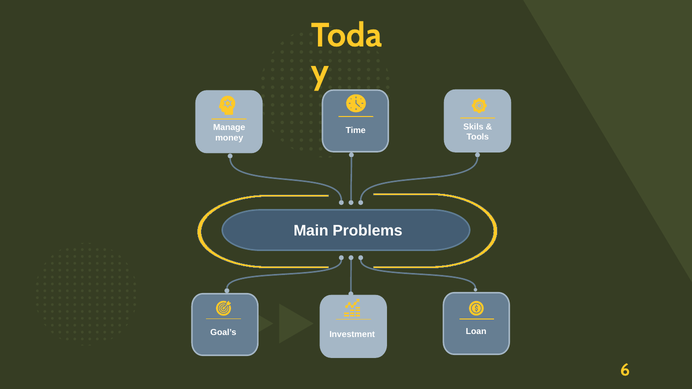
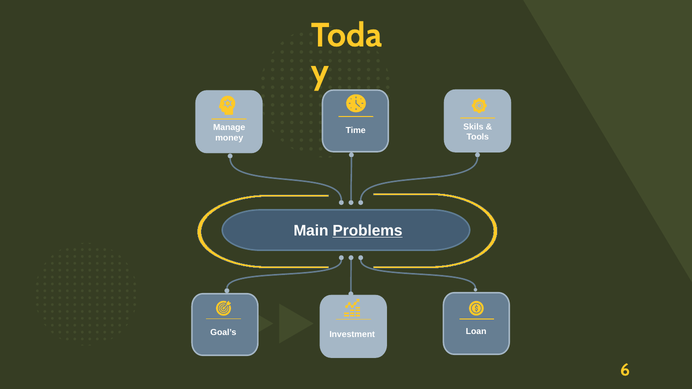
Problems underline: none -> present
